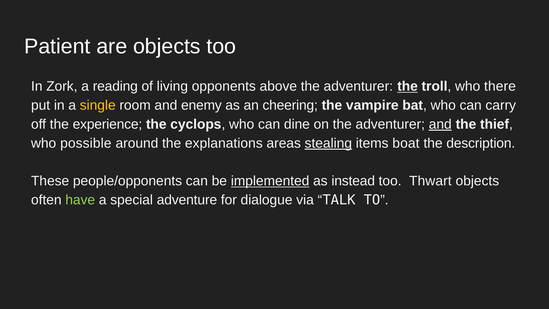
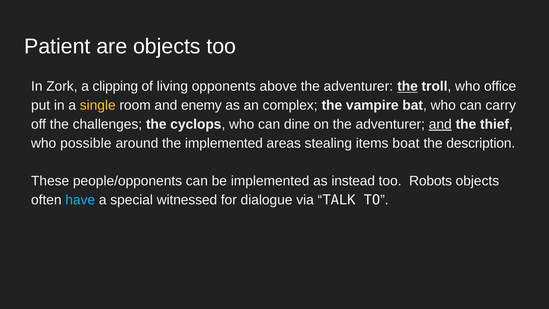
reading: reading -> clipping
there: there -> office
cheering: cheering -> complex
experience: experience -> challenges
the explanations: explanations -> implemented
stealing underline: present -> none
implemented at (270, 181) underline: present -> none
Thwart: Thwart -> Robots
have colour: light green -> light blue
adventure: adventure -> witnessed
